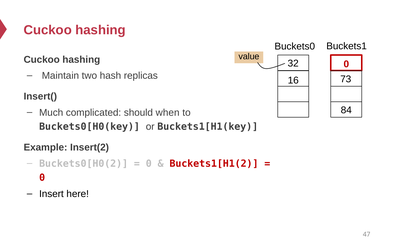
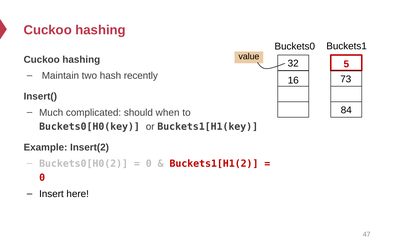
32 0: 0 -> 5
replicas: replicas -> recently
